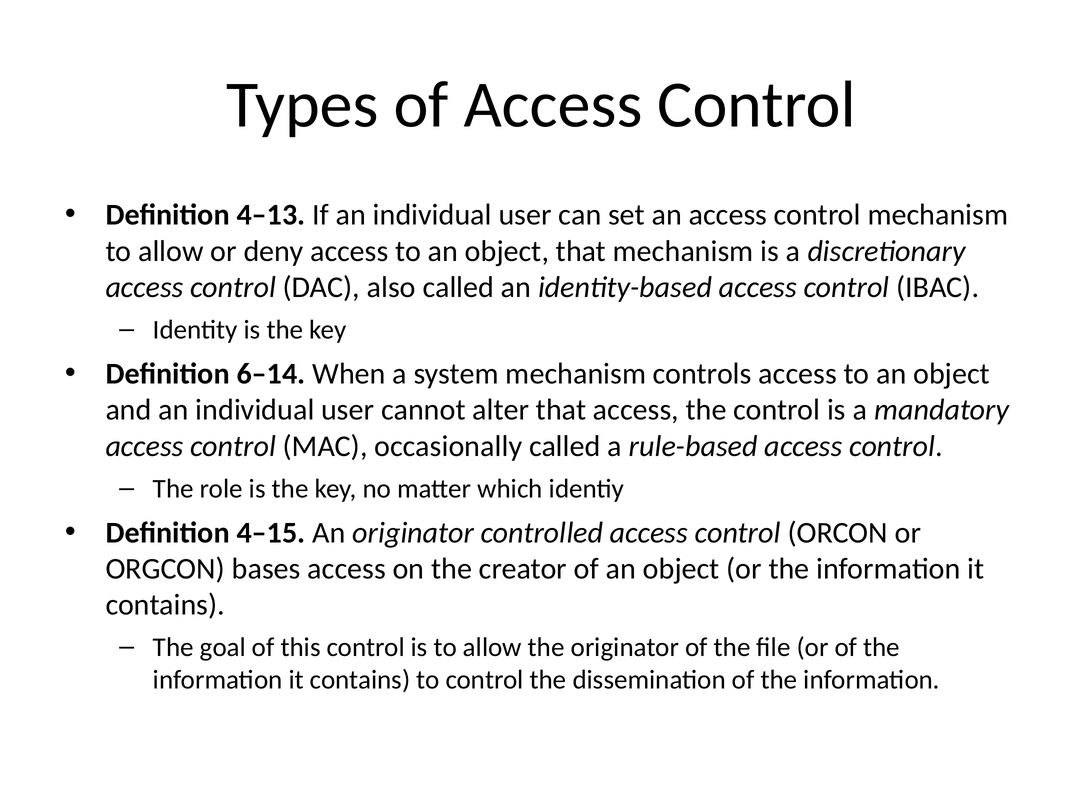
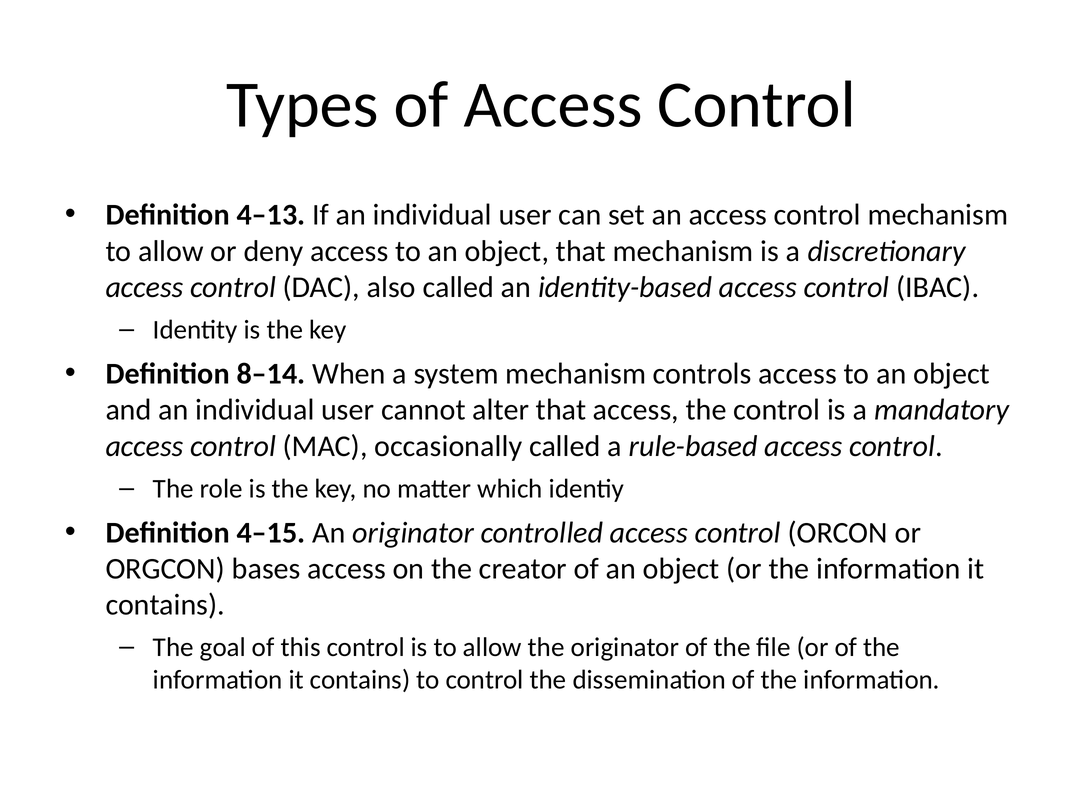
6–14: 6–14 -> 8–14
